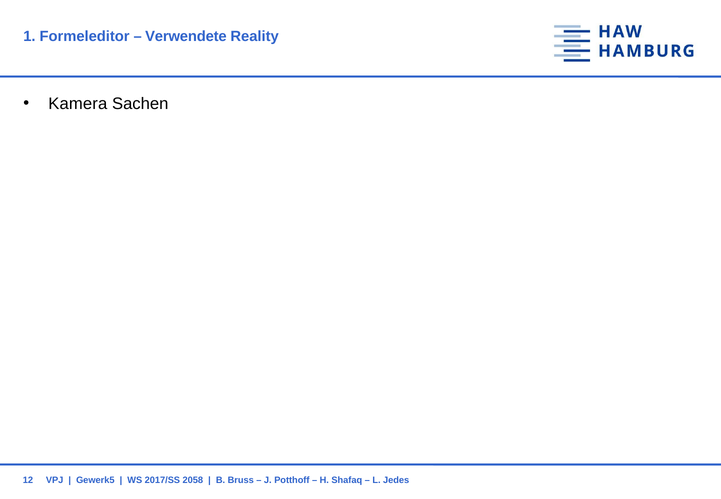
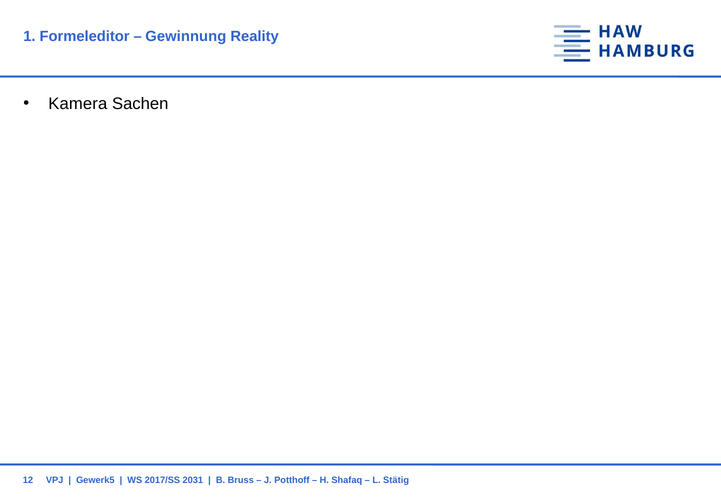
Verwendete: Verwendete -> Gewinnung
2058: 2058 -> 2031
Jedes: Jedes -> Stätig
